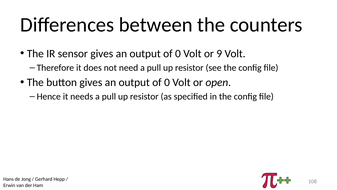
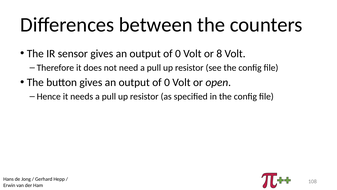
9: 9 -> 8
